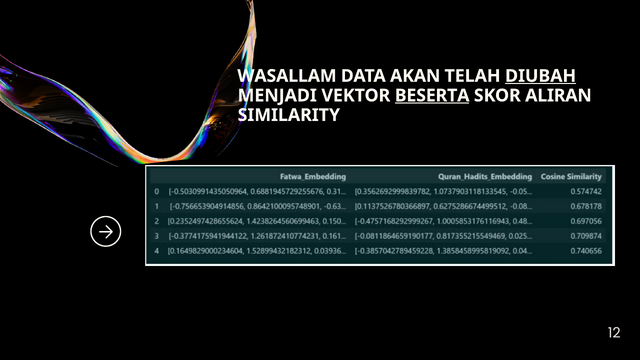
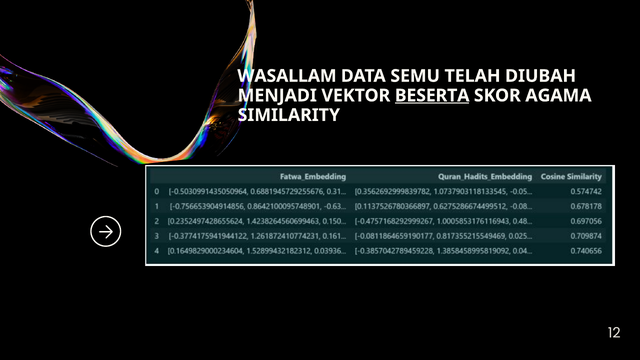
AKAN: AKAN -> SEMU
DIUBAH underline: present -> none
ALIRAN: ALIRAN -> AGAMA
